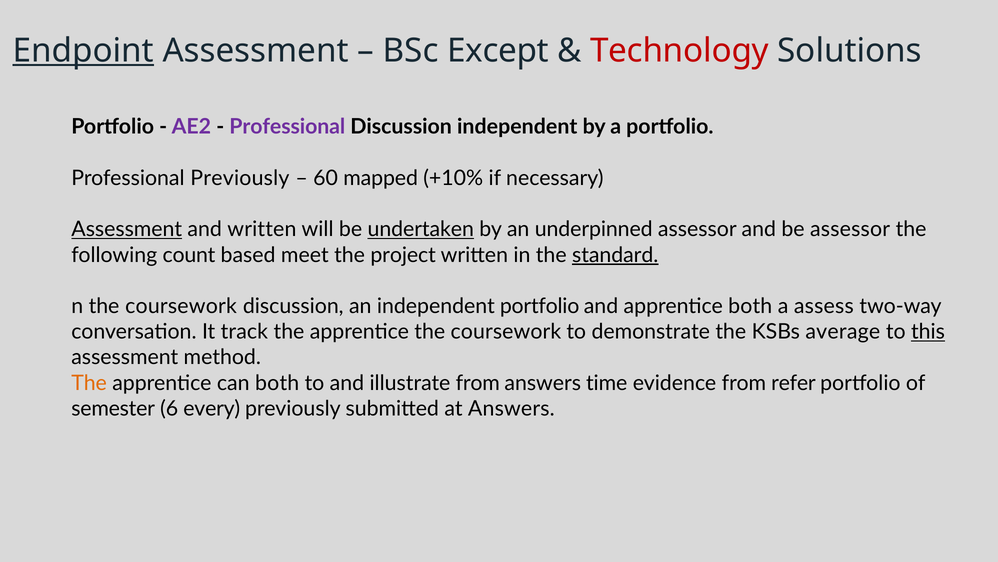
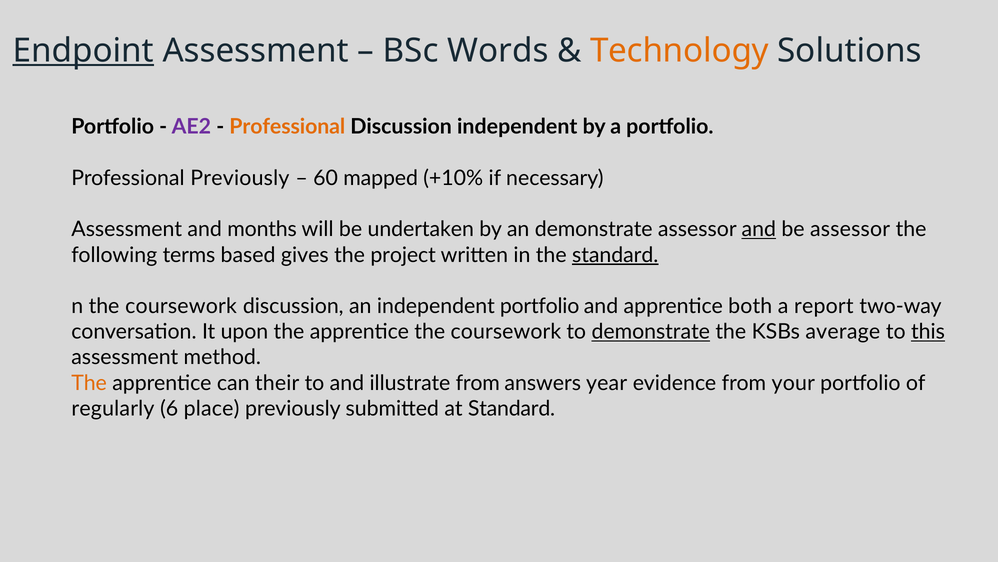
Except: Except -> Words
Technology colour: red -> orange
Professional at (287, 127) colour: purple -> orange
Assessment at (127, 229) underline: present -> none
and written: written -> months
undertaken underline: present -> none
an underpinned: underpinned -> demonstrate
and at (759, 229) underline: none -> present
count: count -> terms
meet: meet -> gives
assess: assess -> report
track: track -> upon
demonstrate at (651, 331) underline: none -> present
can both: both -> their
time: time -> year
refer: refer -> your
semester: semester -> regularly
every: every -> place
at Answers: Answers -> Standard
